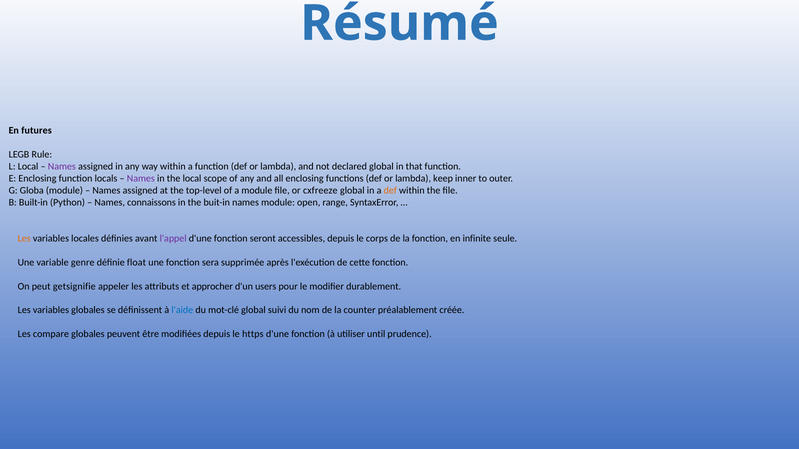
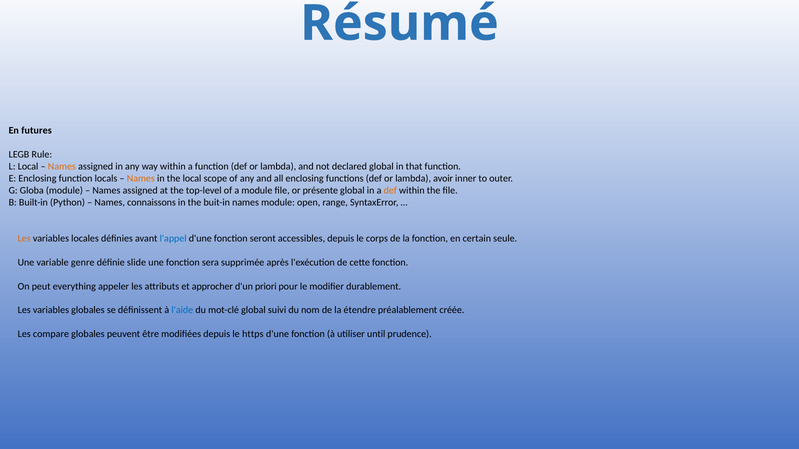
Names at (62, 167) colour: purple -> orange
Names at (141, 179) colour: purple -> orange
keep: keep -> avoir
cxfreeze: cxfreeze -> présente
l'appel colour: purple -> blue
infinite: infinite -> certain
float: float -> slide
getsignifie: getsignifie -> everything
users: users -> priori
counter: counter -> étendre
